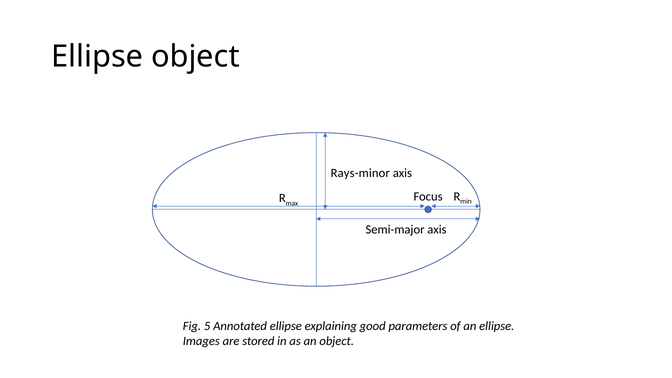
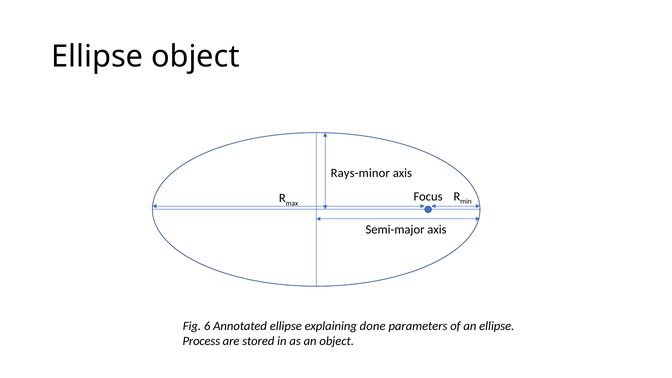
5: 5 -> 6
good: good -> done
Images: Images -> Process
